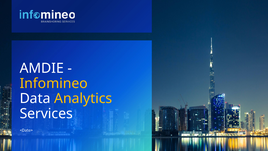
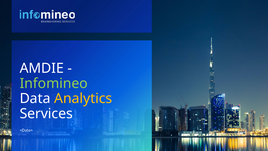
Infomineo colour: yellow -> light green
